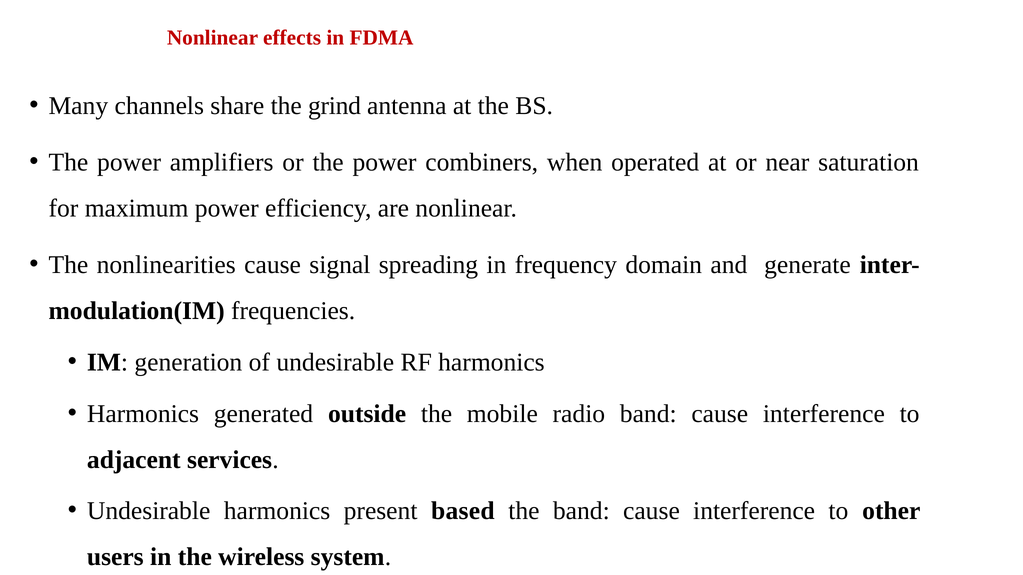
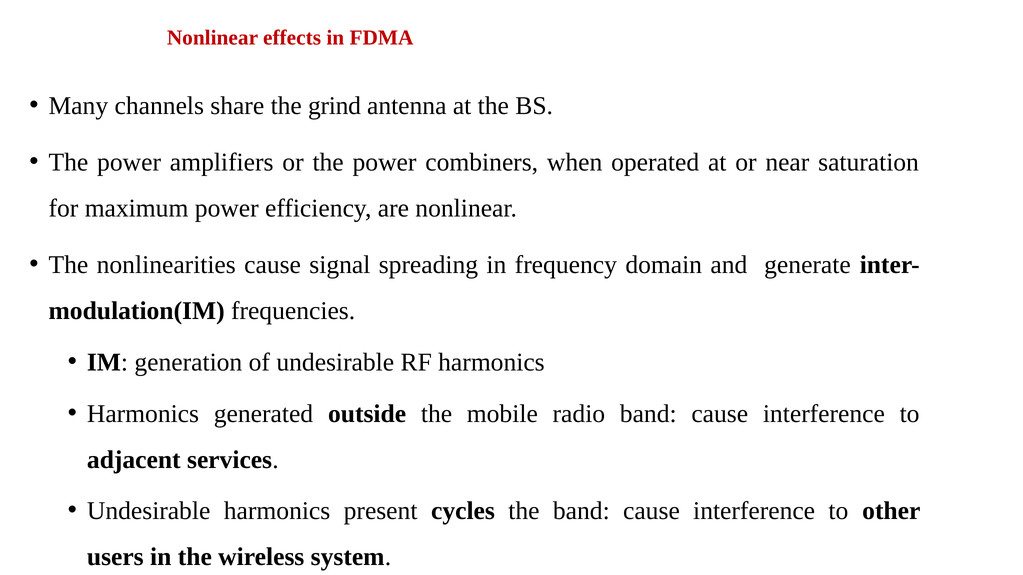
based: based -> cycles
